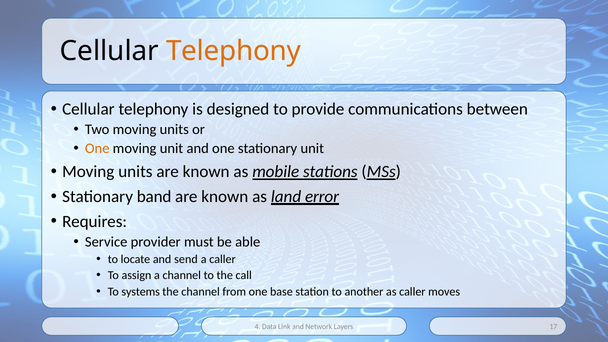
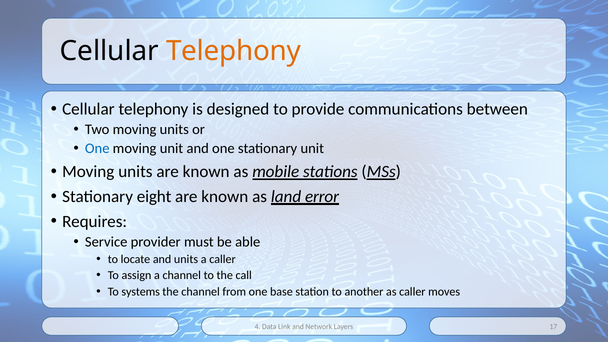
One at (97, 148) colour: orange -> blue
band: band -> eight
and send: send -> units
